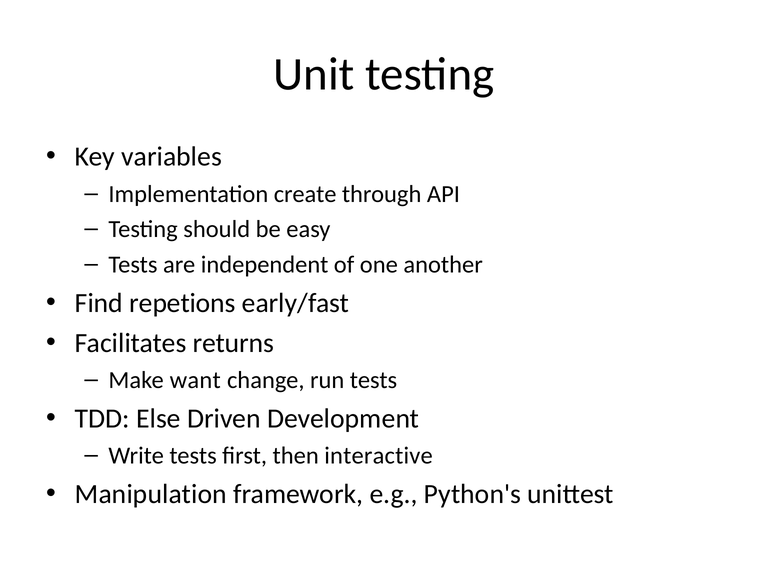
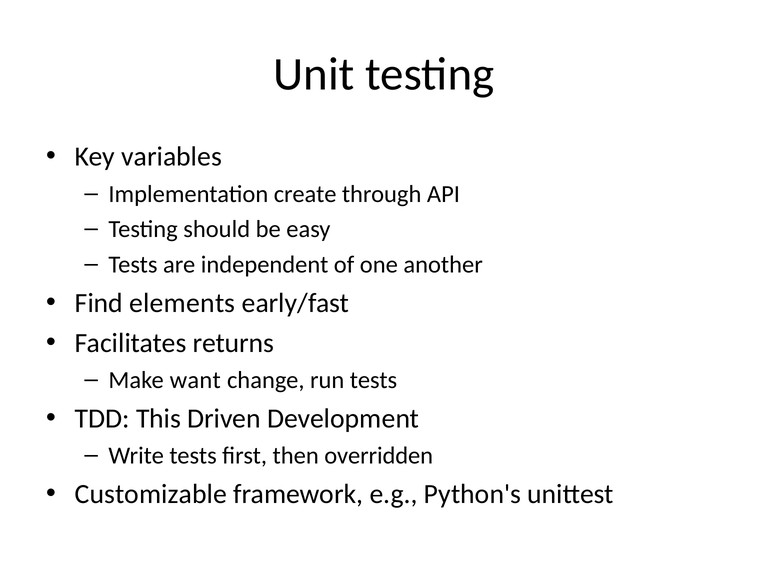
repetions: repetions -> elements
Else: Else -> This
interactive: interactive -> overridden
Manipulation: Manipulation -> Customizable
